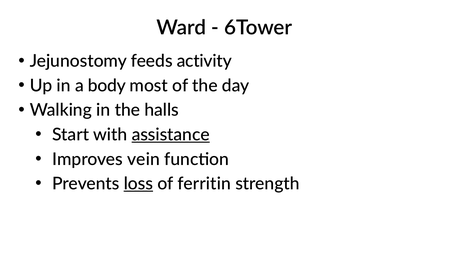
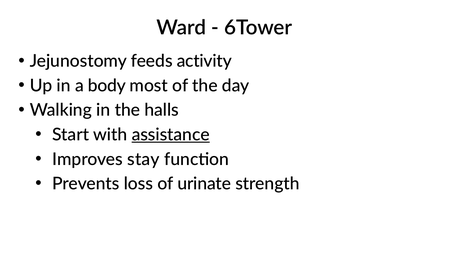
vein: vein -> stay
loss underline: present -> none
ferritin: ferritin -> urinate
